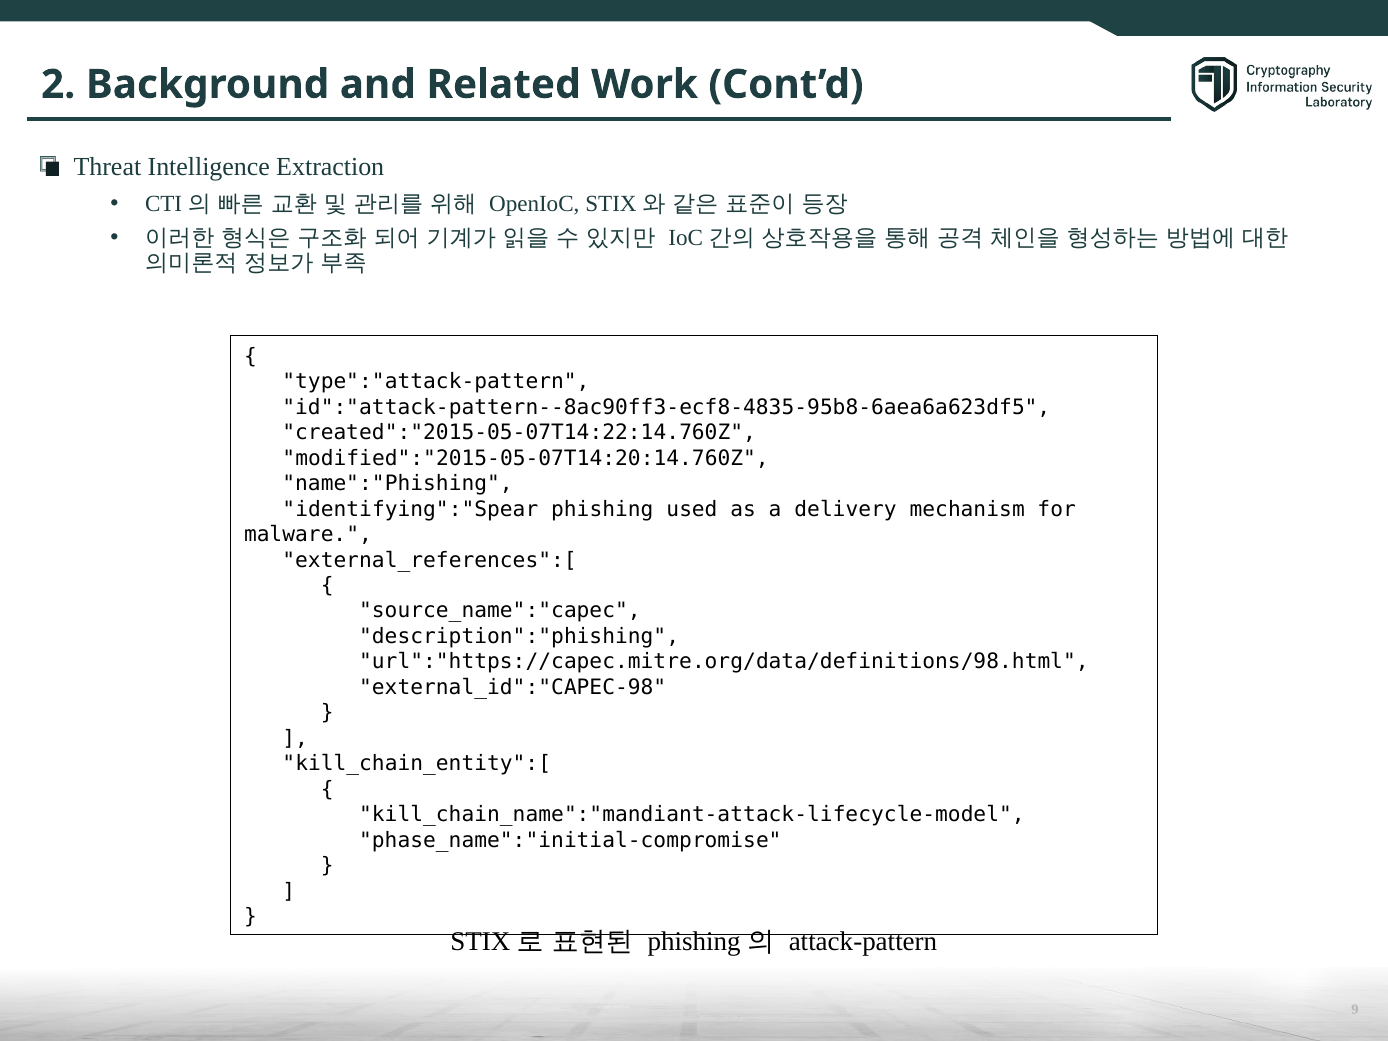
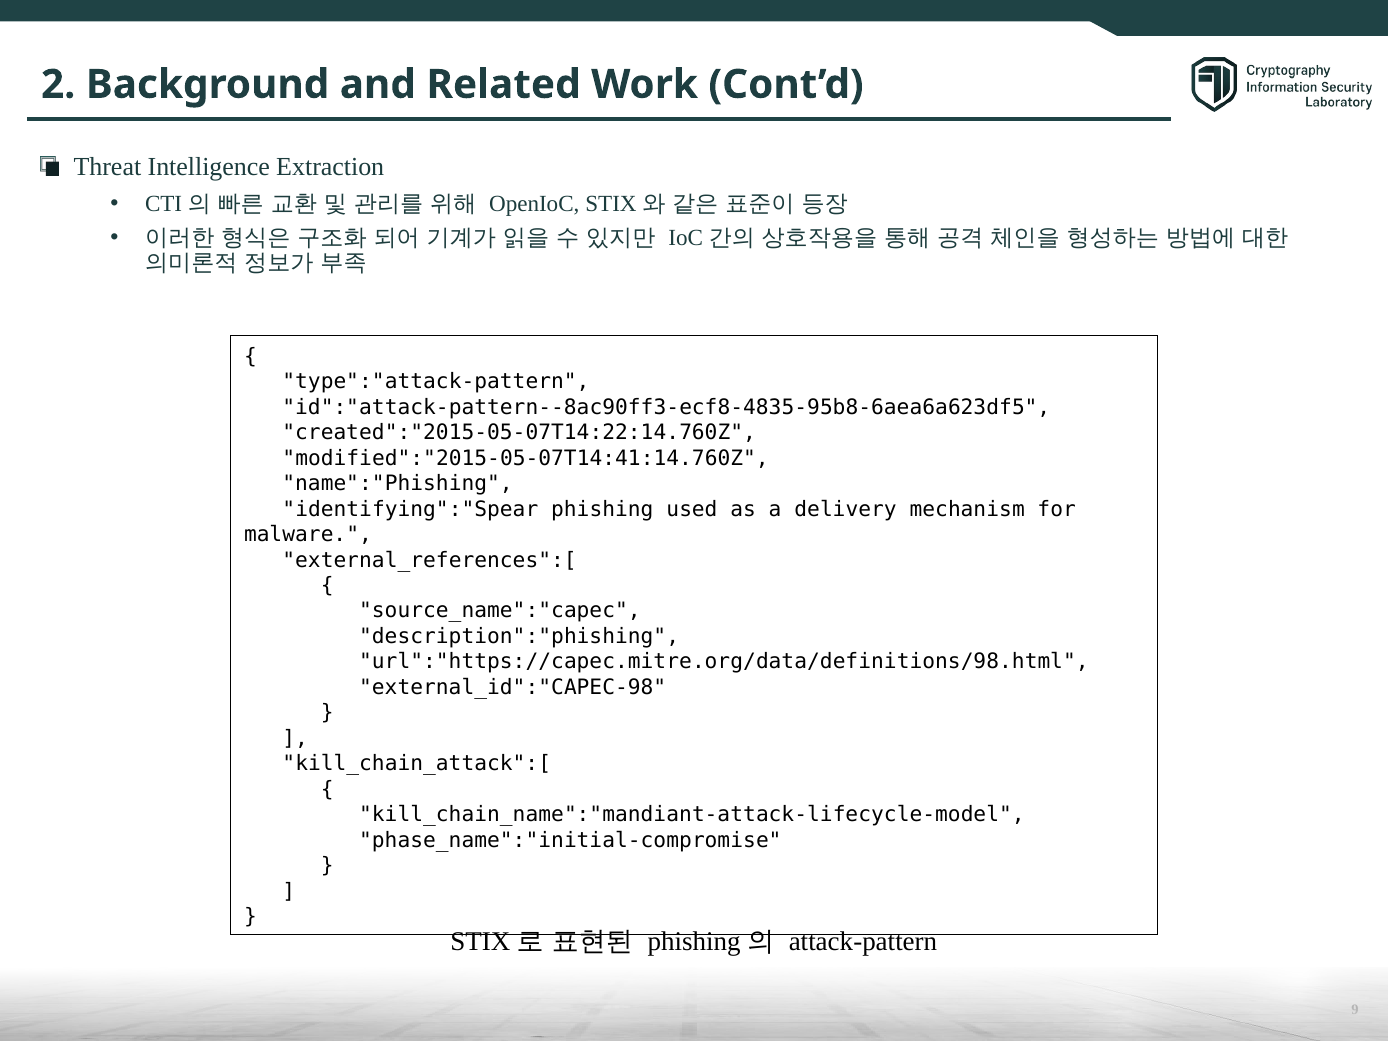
modified":"2015-05-07T14:20:14.760Z: modified":"2015-05-07T14:20:14.760Z -> modified":"2015-05-07T14:41:14.760Z
kill_chain_entity":[: kill_chain_entity":[ -> kill_chain_attack":[
